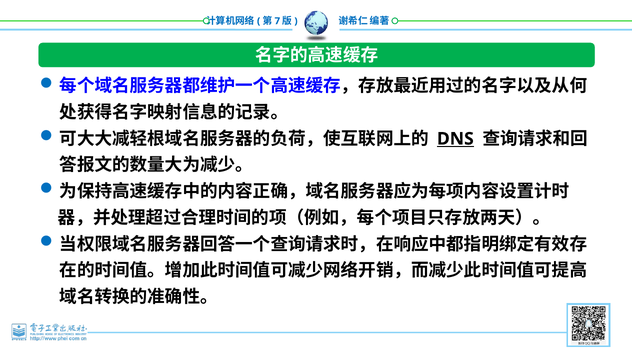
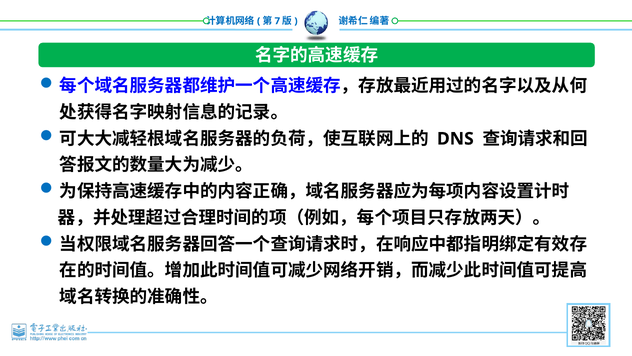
DNS underline: present -> none
